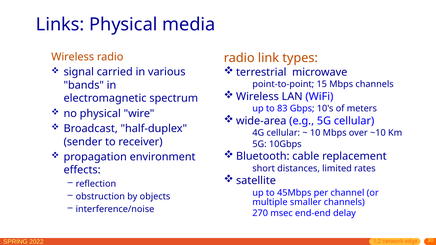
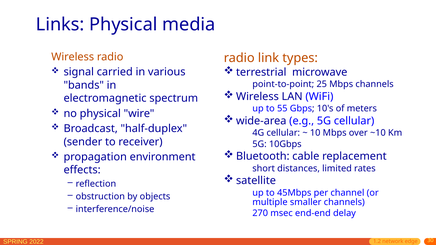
15: 15 -> 25
83: 83 -> 55
